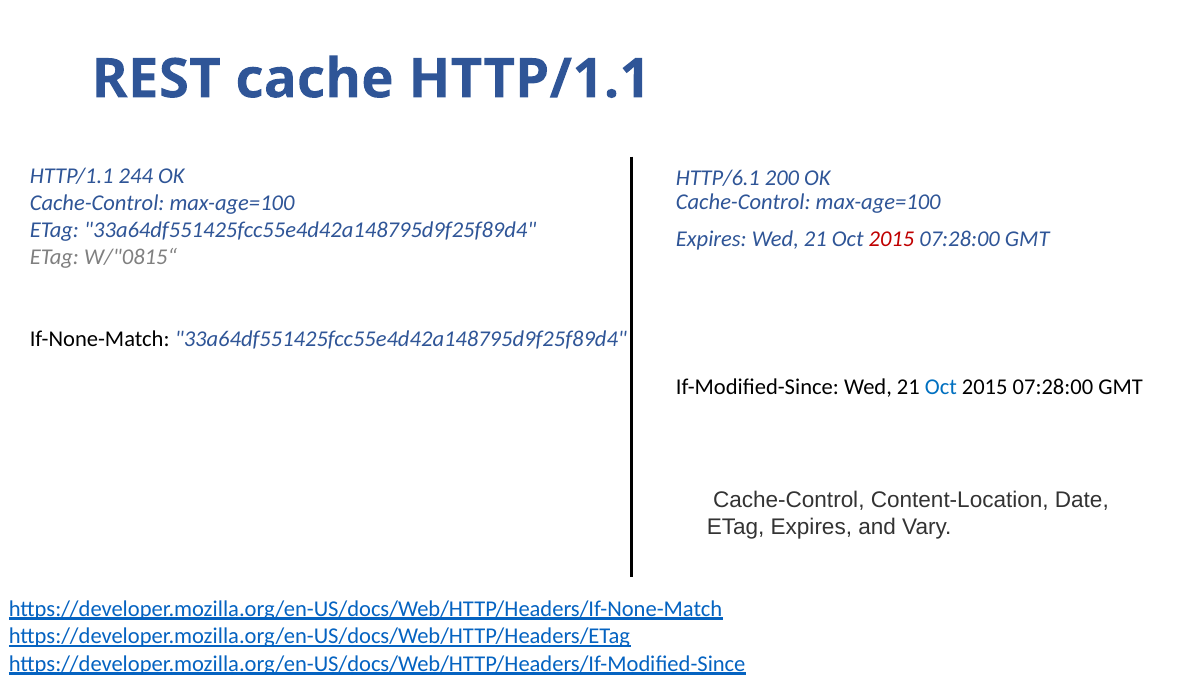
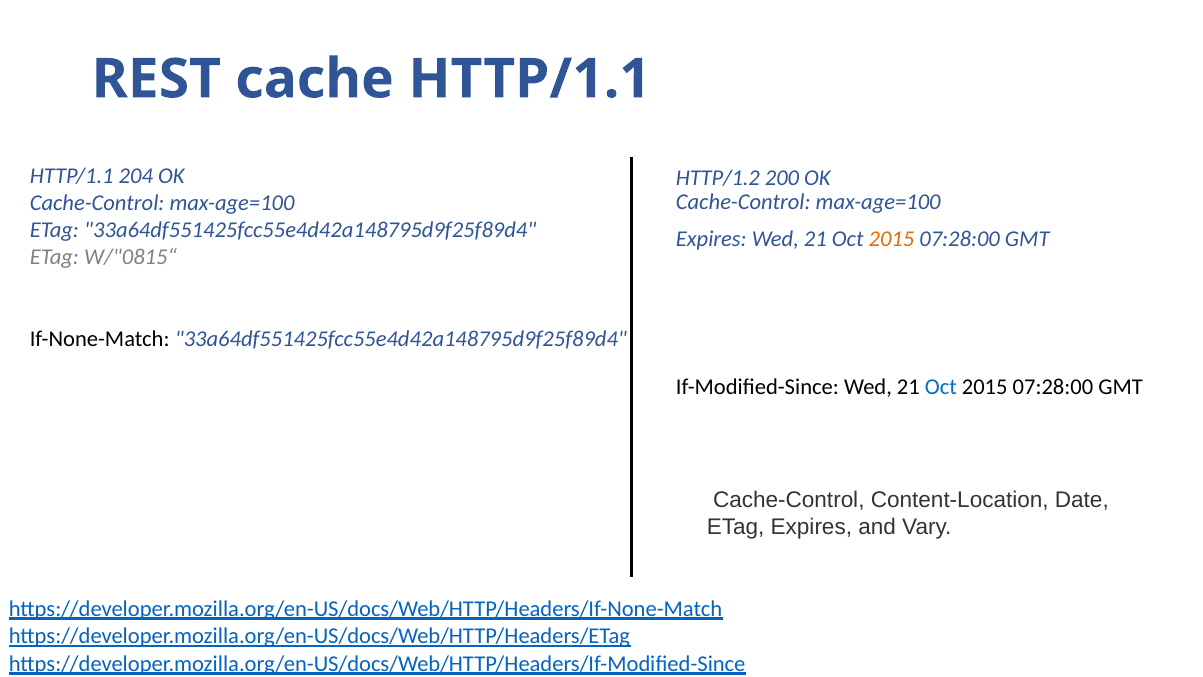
244: 244 -> 204
HTTP/6.1: HTTP/6.1 -> HTTP/1.2
2015 at (891, 239) colour: red -> orange
